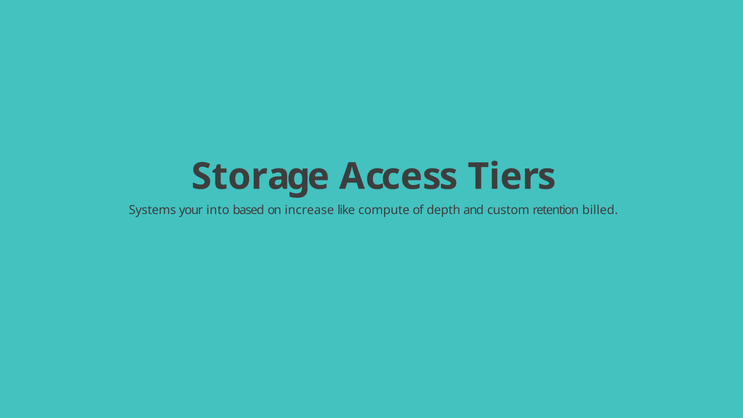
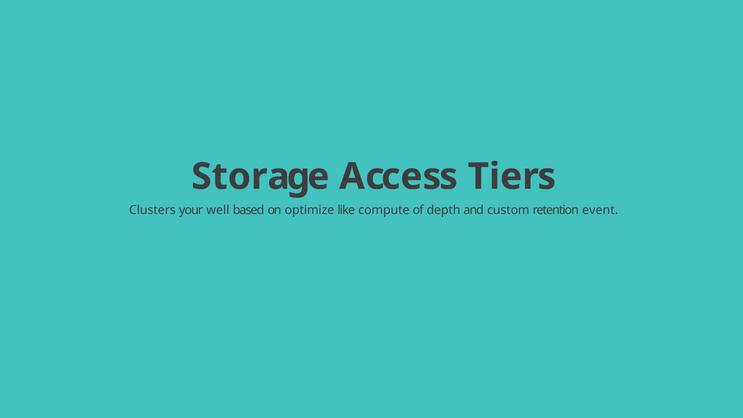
Systems: Systems -> Clusters
into: into -> well
increase: increase -> optimize
billed: billed -> event
